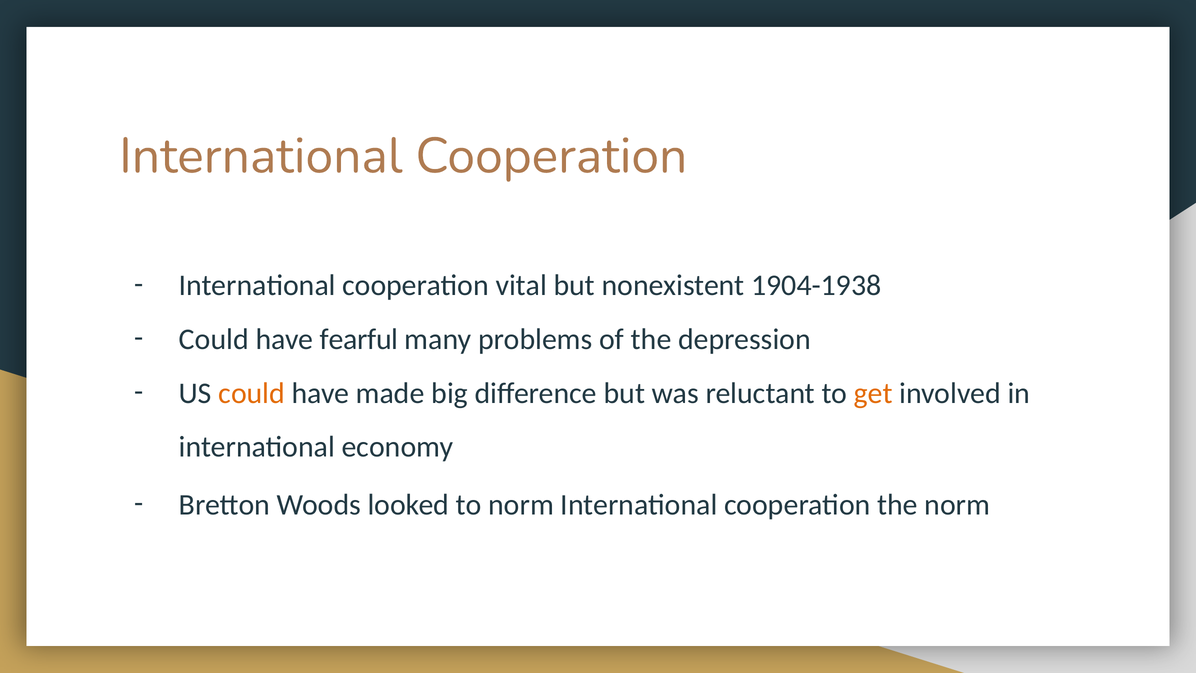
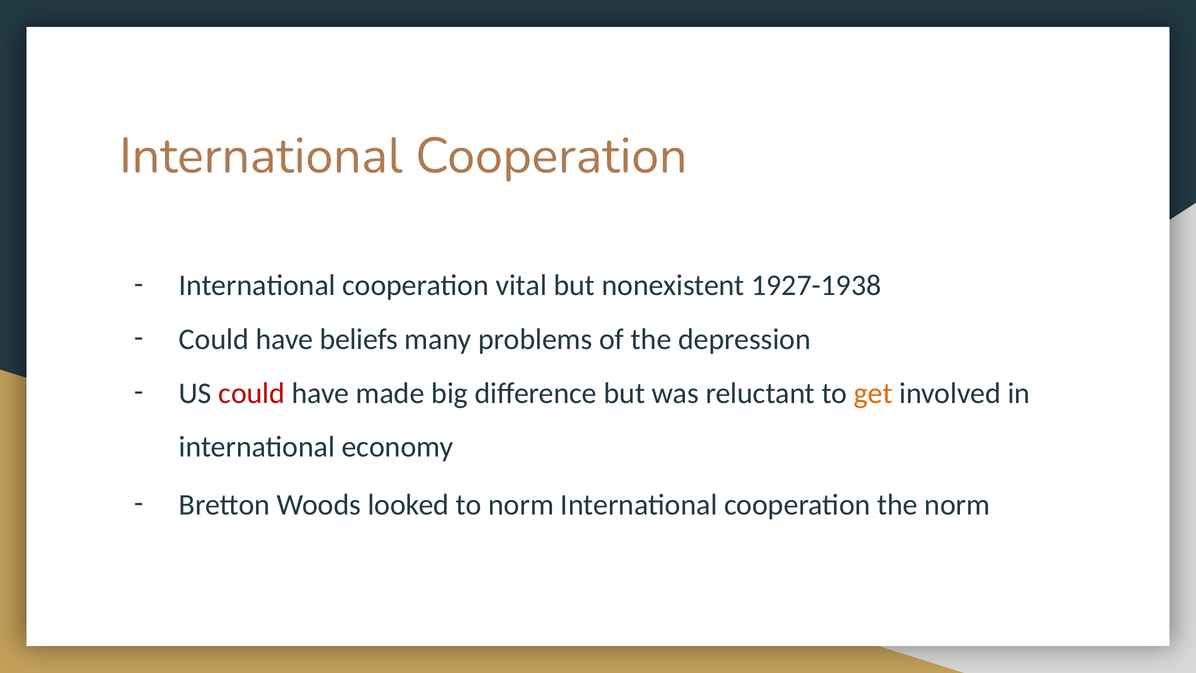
1904-1938: 1904-1938 -> 1927-1938
fearful: fearful -> beliefs
could at (252, 393) colour: orange -> red
